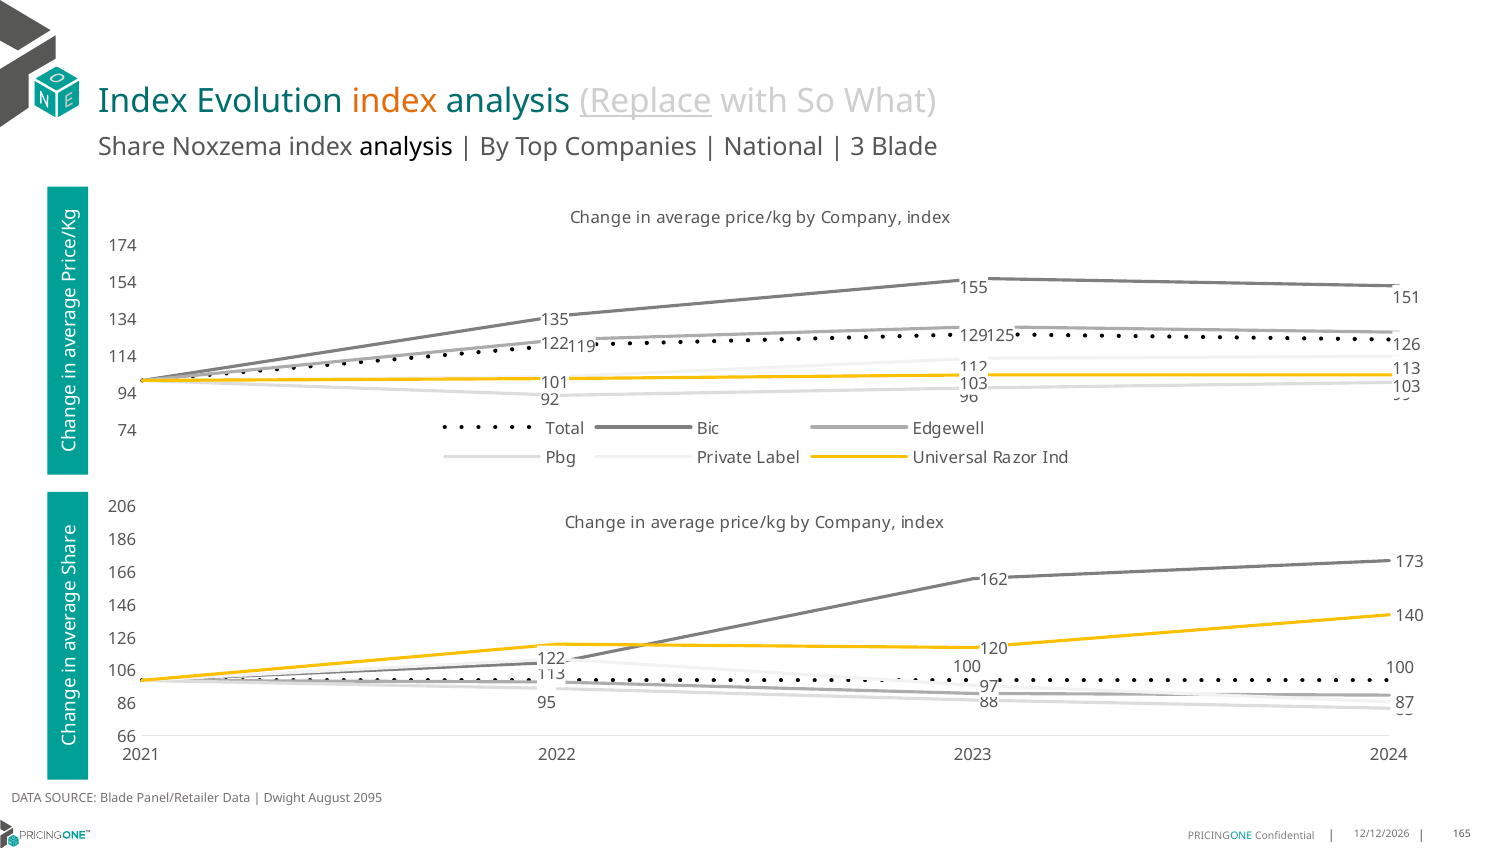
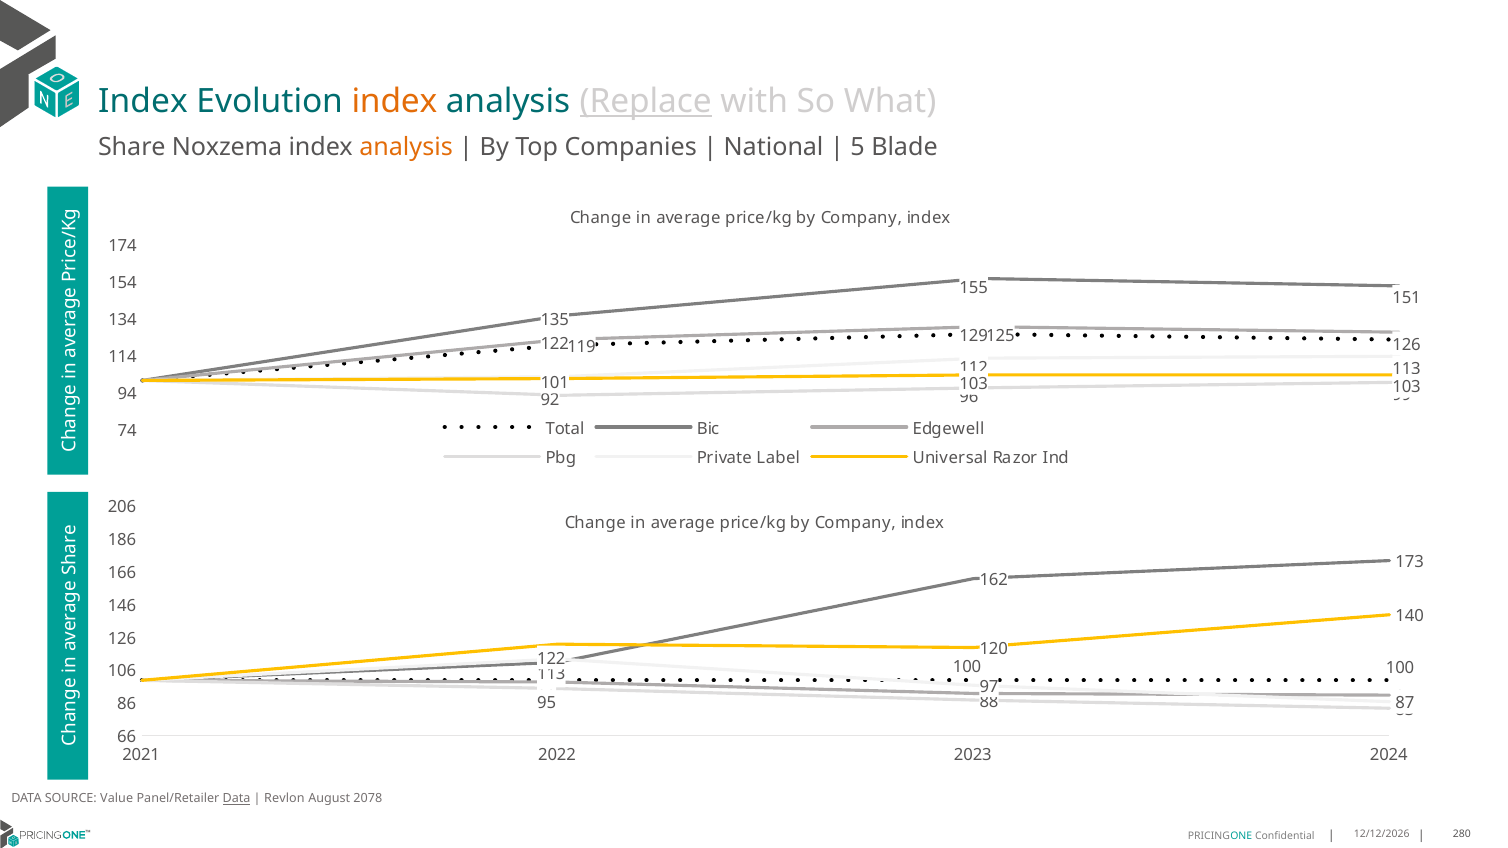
analysis at (406, 147) colour: black -> orange
3: 3 -> 5
SOURCE Blade: Blade -> Value
Data at (237, 799) underline: none -> present
Dwight: Dwight -> Revlon
2095: 2095 -> 2078
165: 165 -> 280
